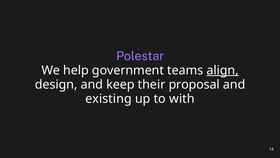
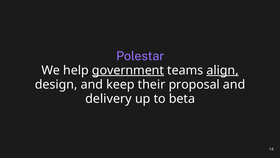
government underline: none -> present
existing: existing -> delivery
with: with -> beta
